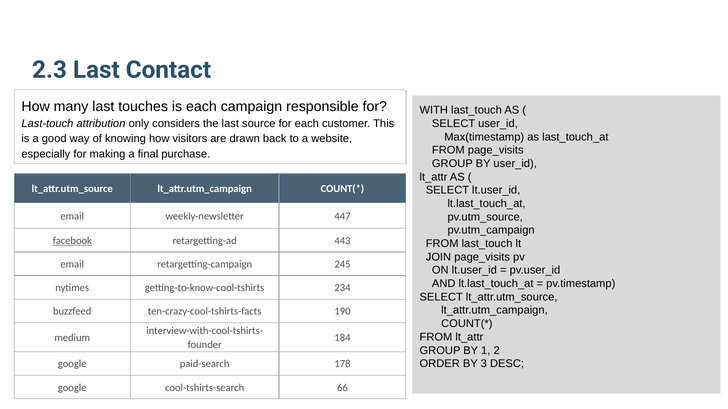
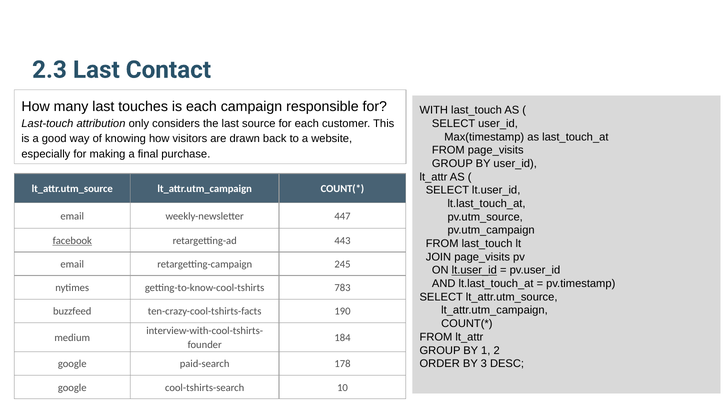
lt.user_id at (474, 271) underline: none -> present
234: 234 -> 783
66: 66 -> 10
